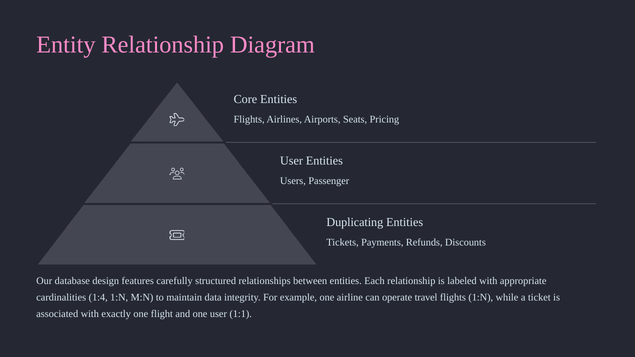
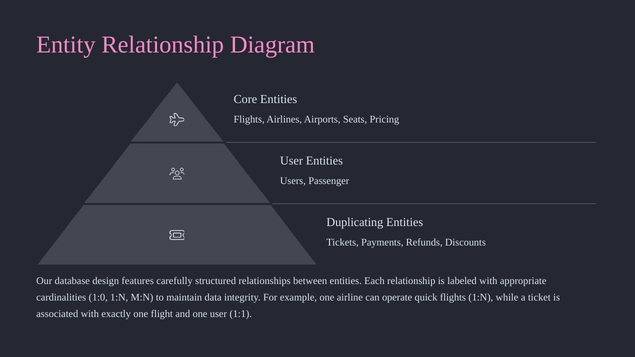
1:4: 1:4 -> 1:0
travel: travel -> quick
